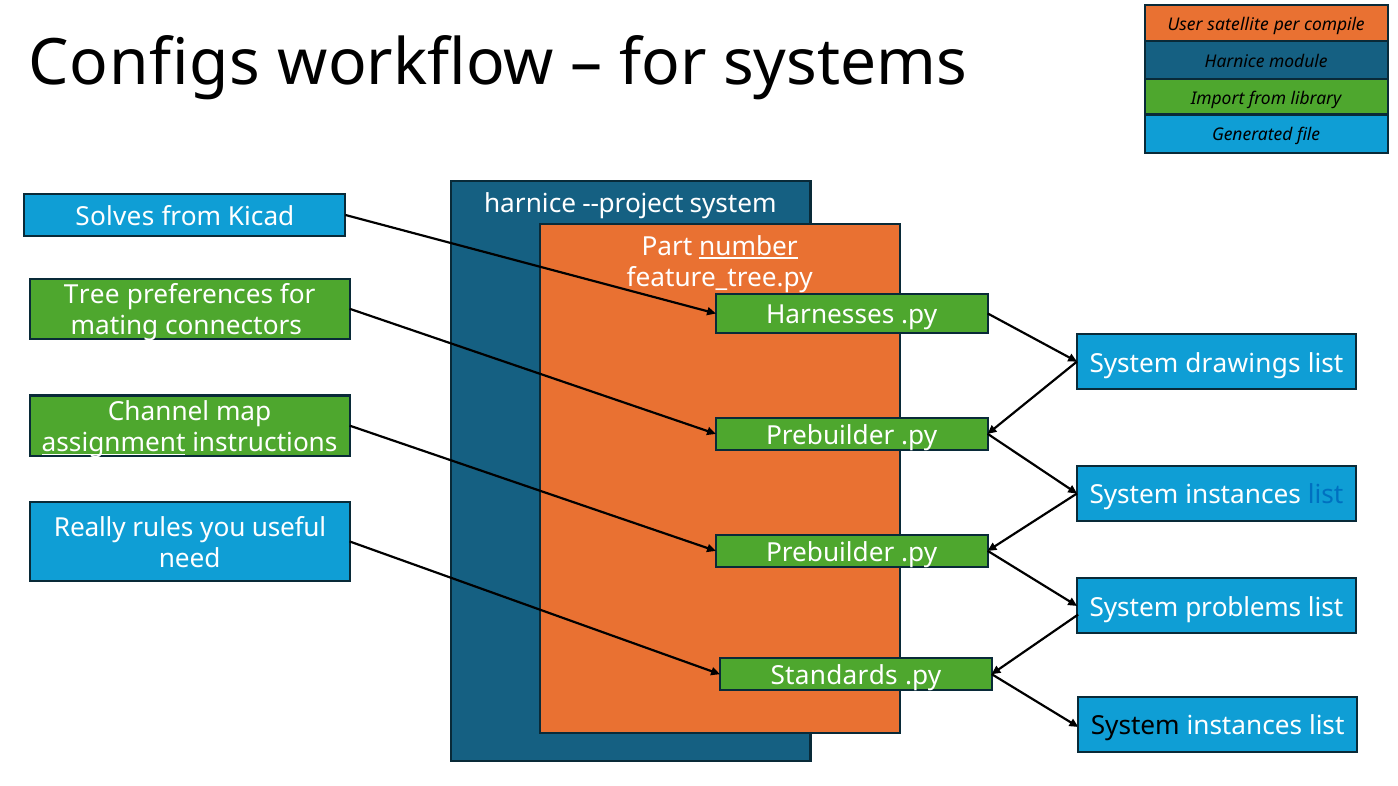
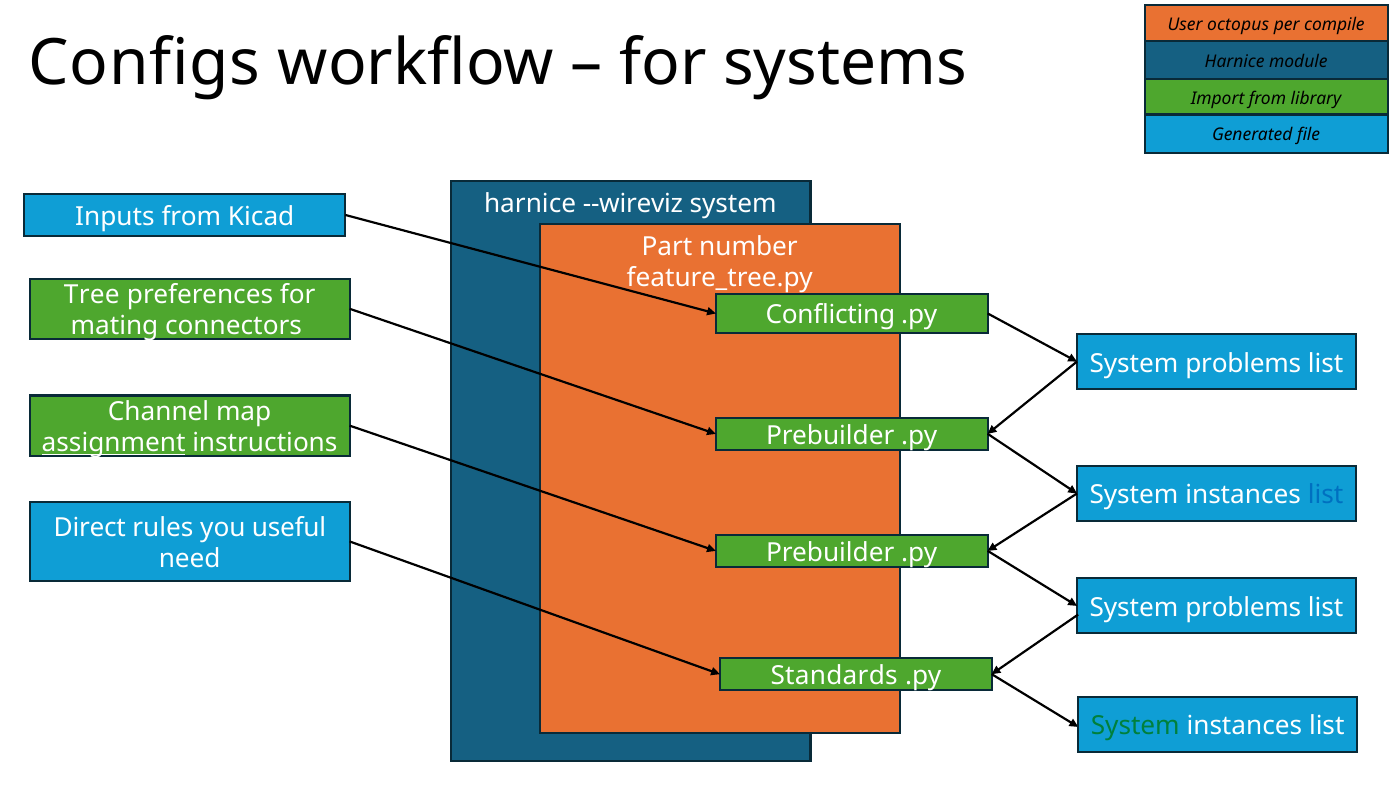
satellite: satellite -> octopus
--project: --project -> --wireviz
Solves: Solves -> Inputs
number underline: present -> none
Harnesses: Harnesses -> Conflicting
drawings at (1243, 364): drawings -> problems
Really: Really -> Direct
System at (1135, 727) colour: black -> green
